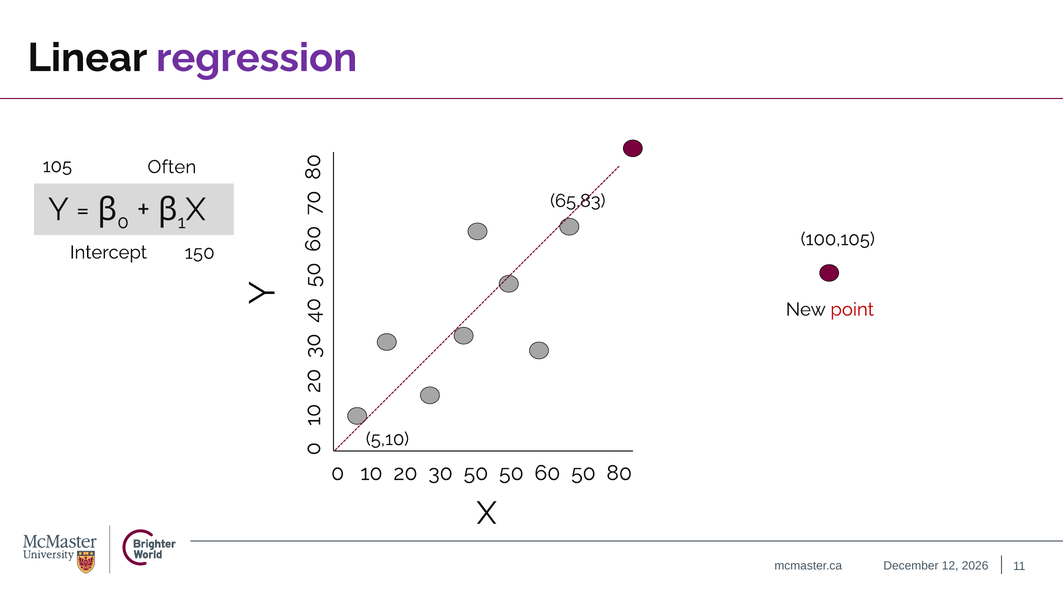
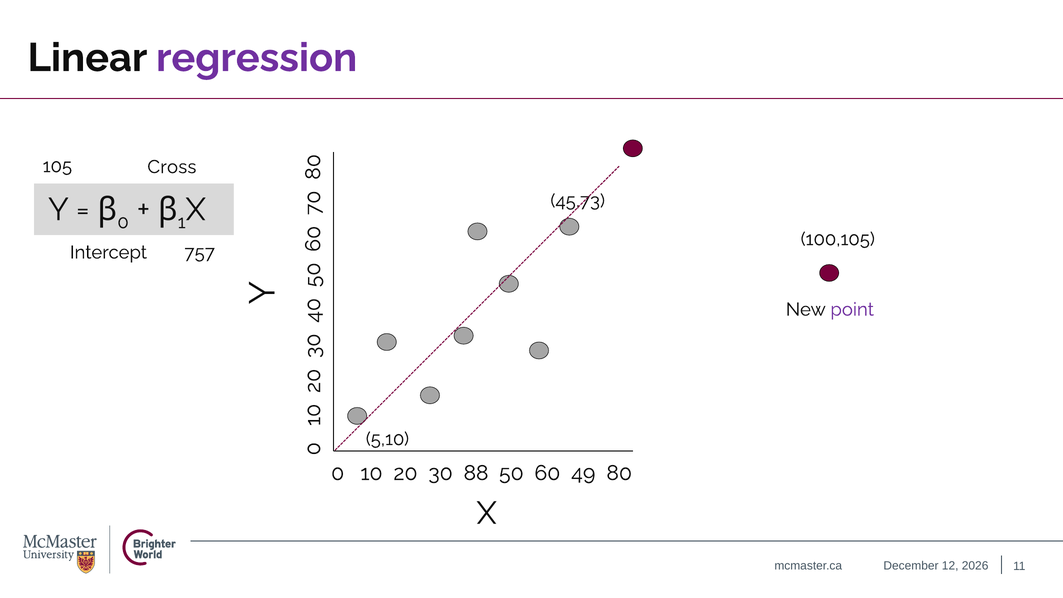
Often: Often -> Cross
65,83: 65,83 -> 45,73
150: 150 -> 757
point colour: red -> purple
30 50: 50 -> 88
60 50: 50 -> 49
